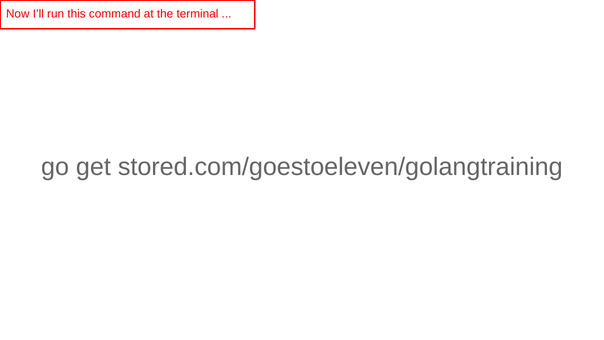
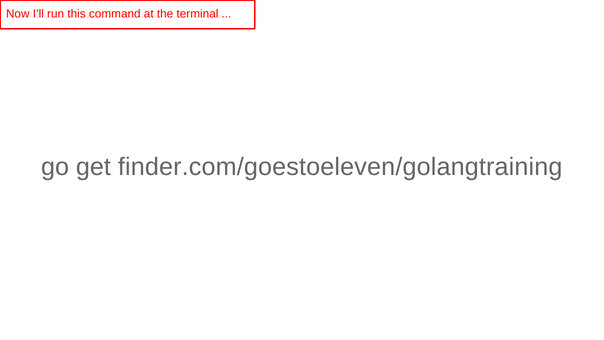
stored.com/goestoeleven/golangtraining: stored.com/goestoeleven/golangtraining -> finder.com/goestoeleven/golangtraining
